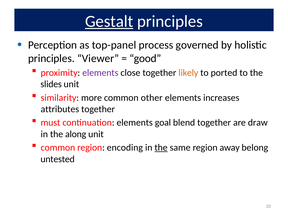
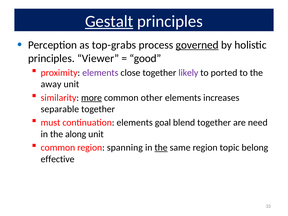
top-panel: top-panel -> top-grabs
governed underline: none -> present
likely colour: orange -> purple
slides: slides -> away
more underline: none -> present
attributes: attributes -> separable
draw: draw -> need
encoding: encoding -> spanning
away: away -> topic
untested: untested -> effective
